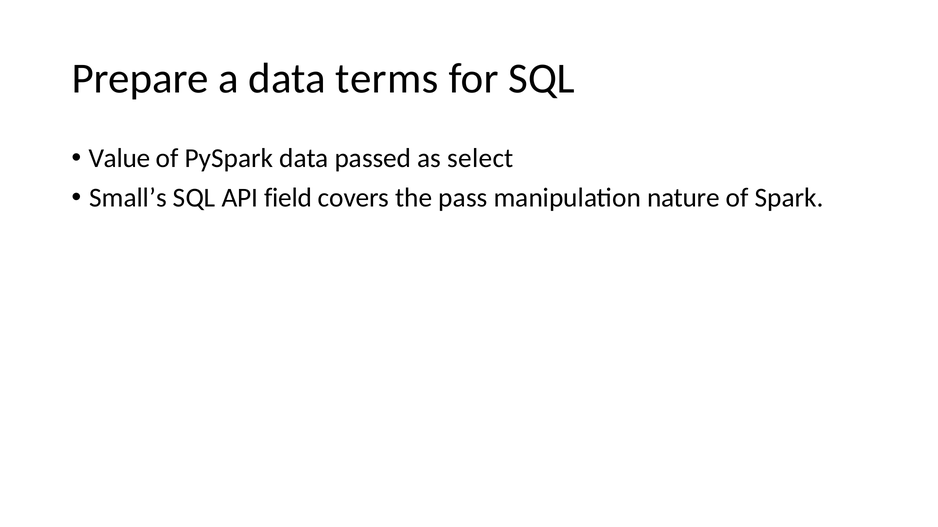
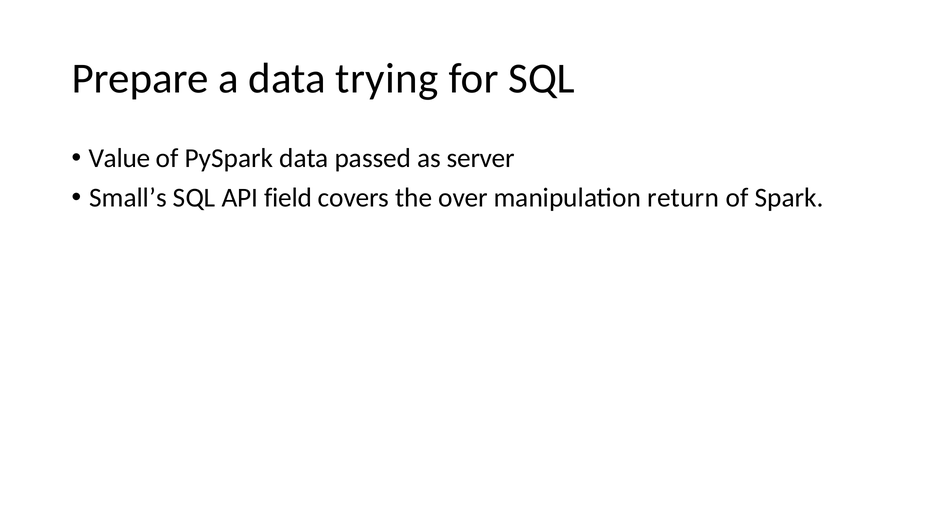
terms: terms -> trying
select: select -> server
pass: pass -> over
nature: nature -> return
